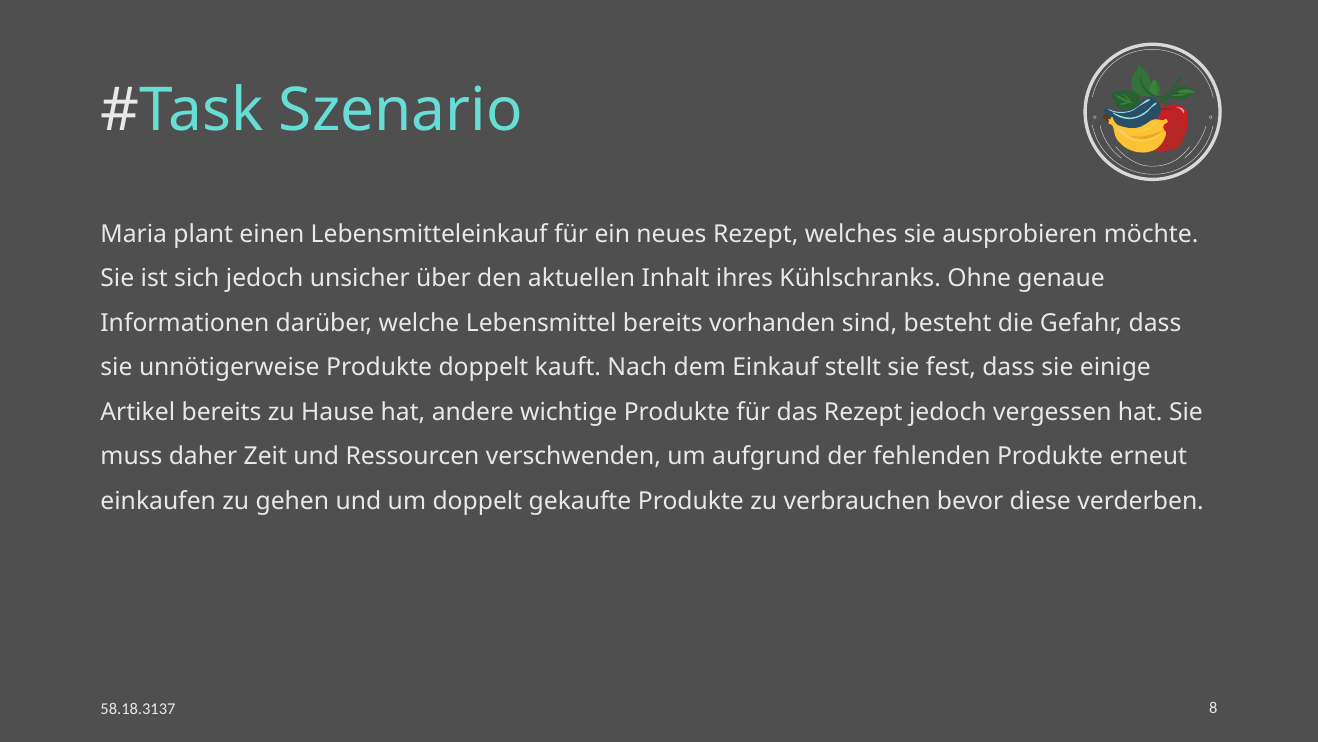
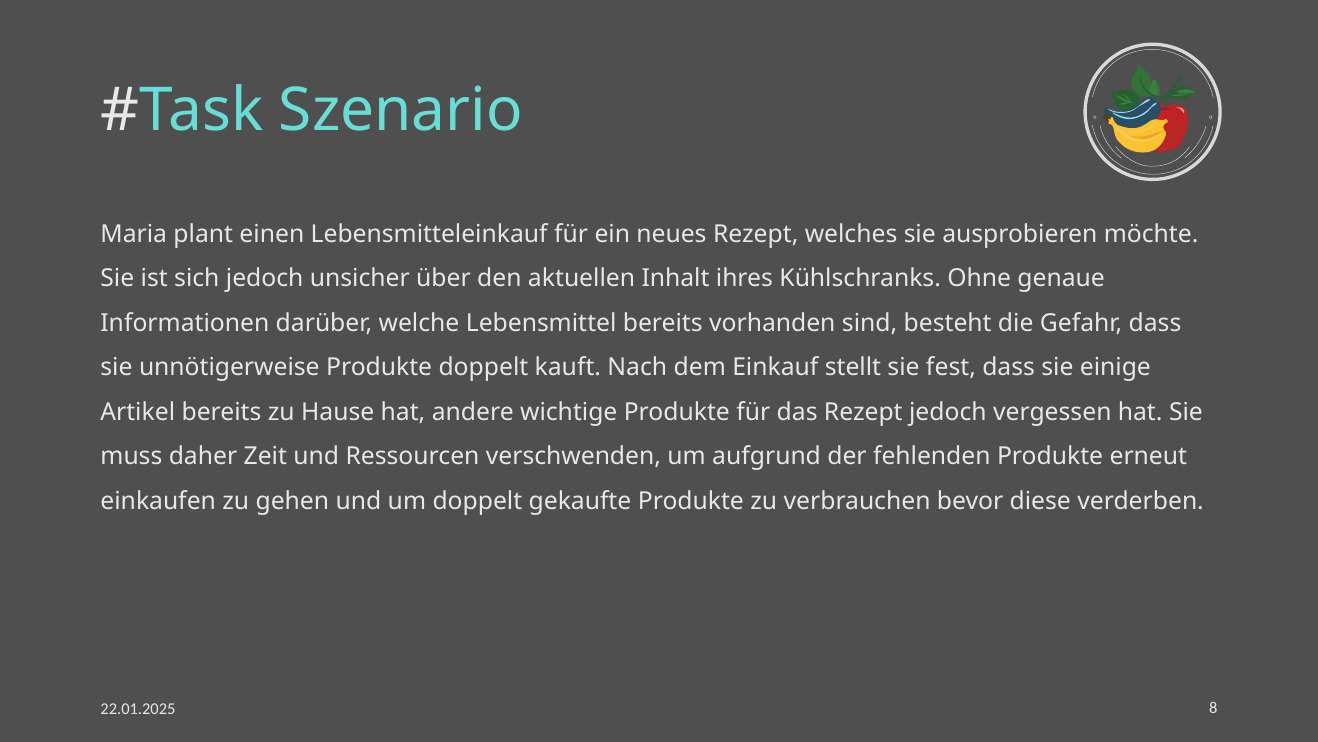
58.18.3137: 58.18.3137 -> 22.01.2025
